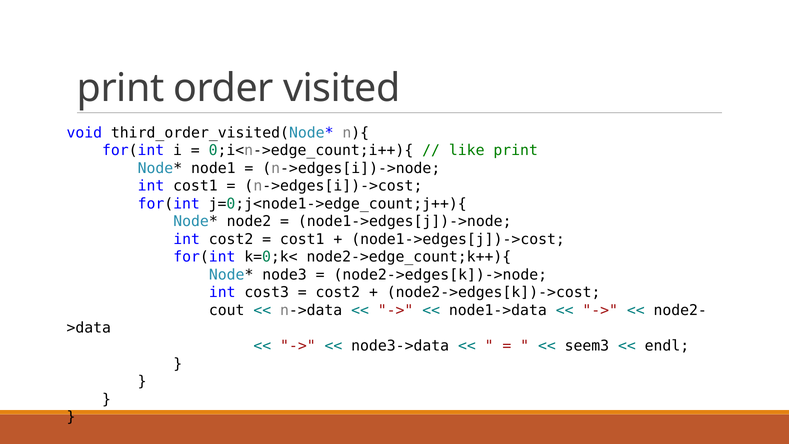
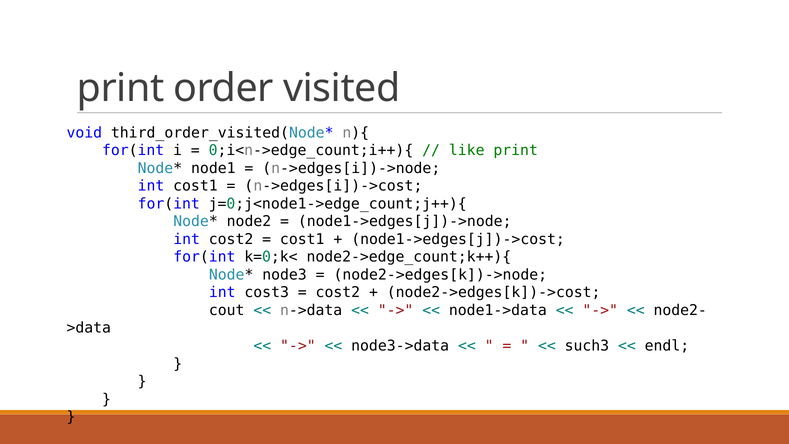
seem3: seem3 -> such3
